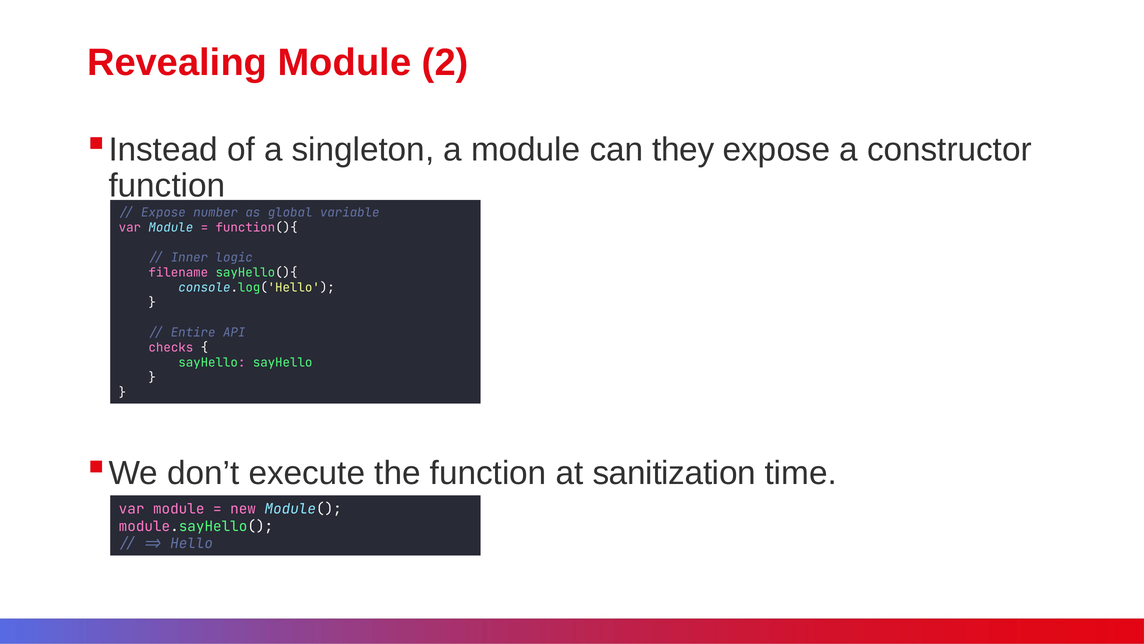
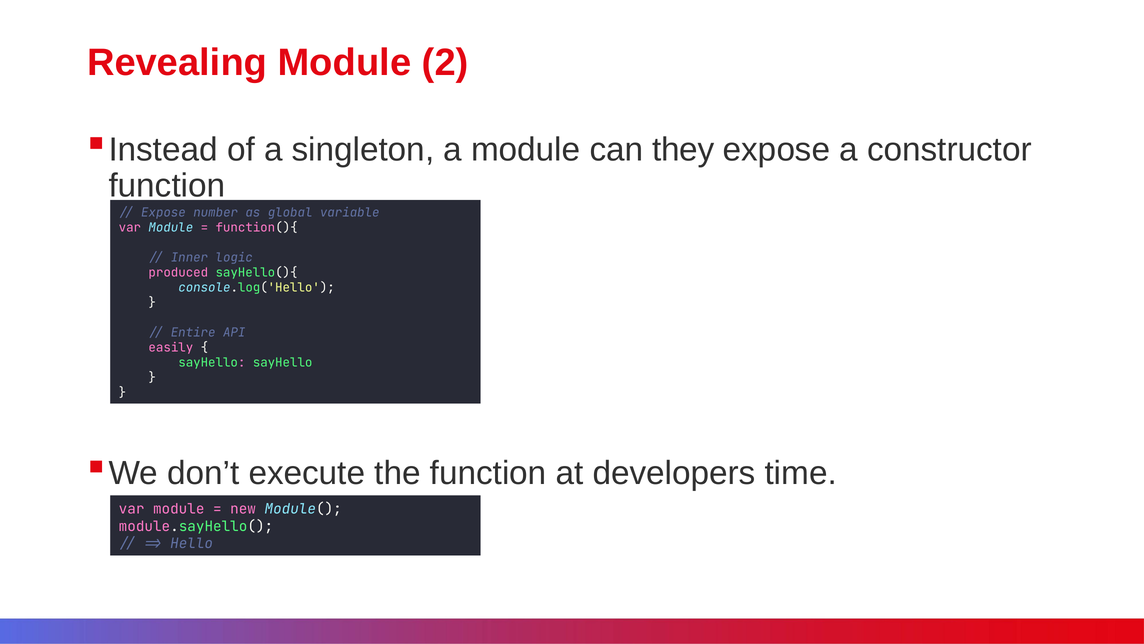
filename: filename -> produced
checks: checks -> easily
sanitization: sanitization -> developers
